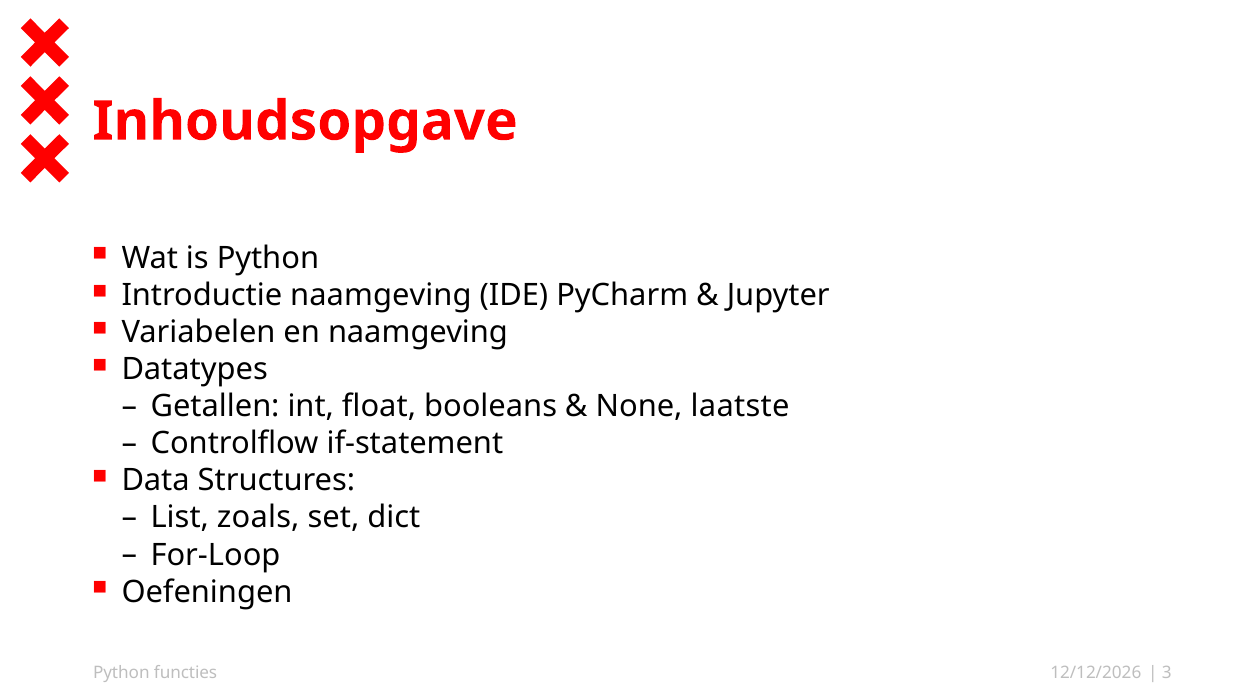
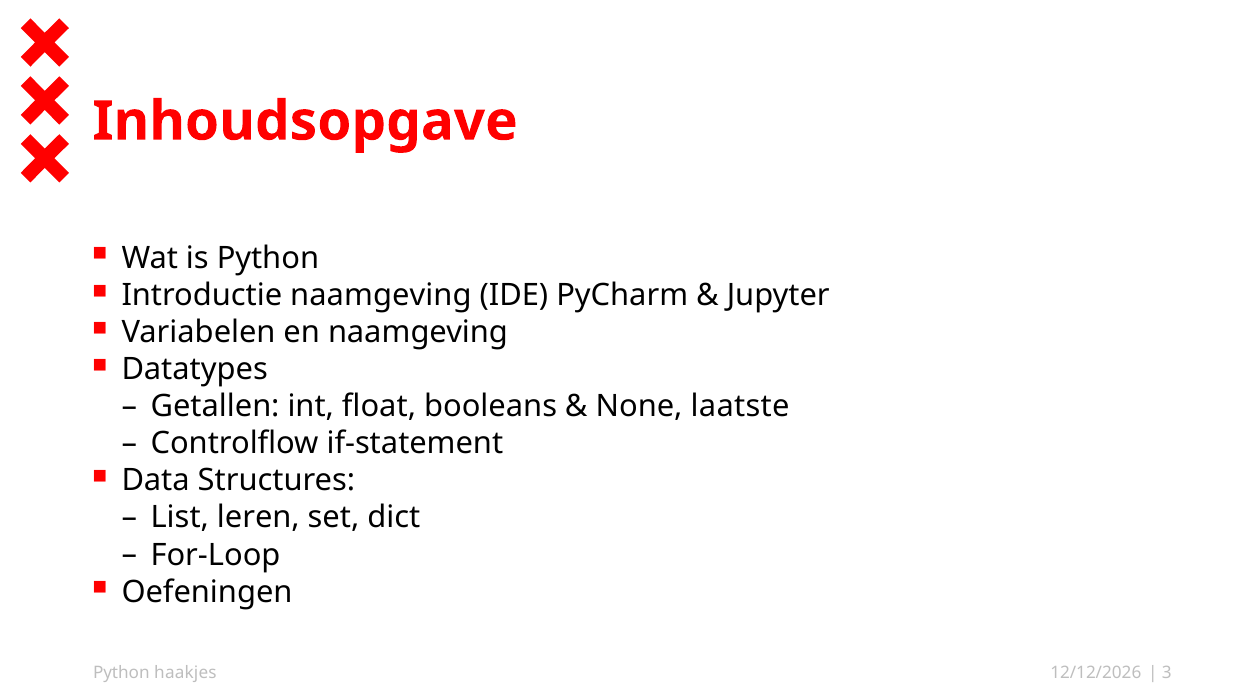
zoals: zoals -> leren
functies: functies -> haakjes
